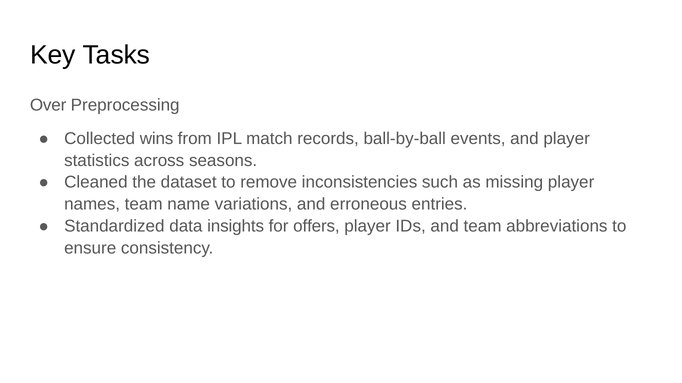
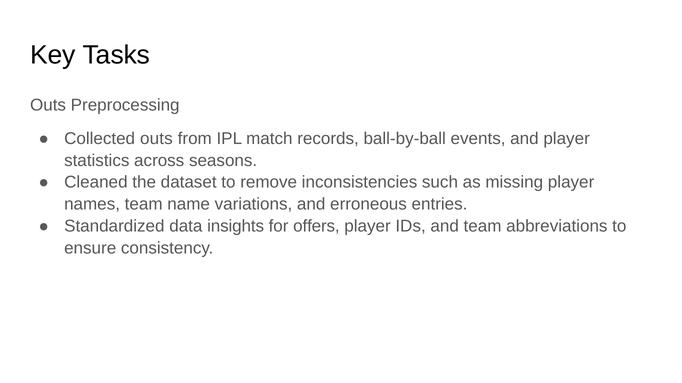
Over at (48, 105): Over -> Outs
Collected wins: wins -> outs
